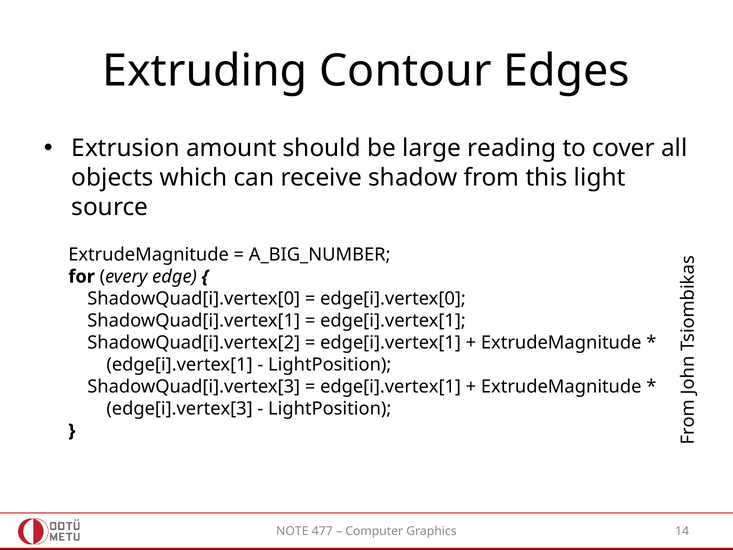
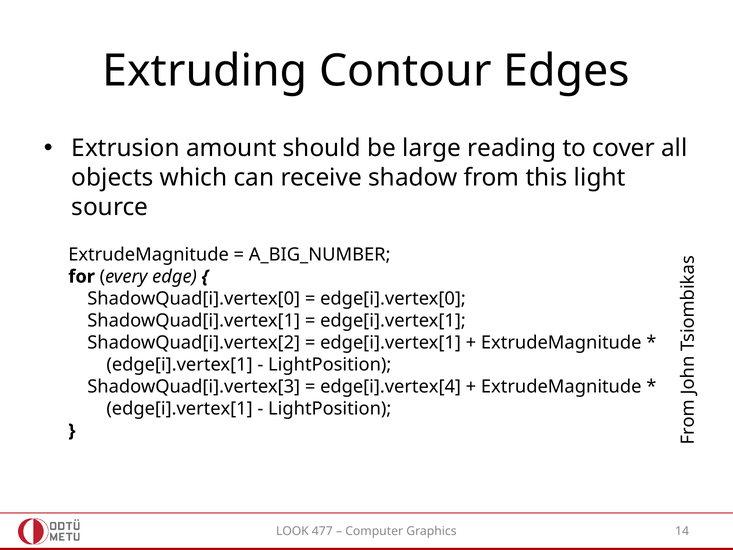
edge[i].vertex[1 at (391, 386): edge[i].vertex[1 -> edge[i].vertex[4
edge[i].vertex[3 at (180, 408): edge[i].vertex[3 -> edge[i].vertex[1
NOTE: NOTE -> LOOK
